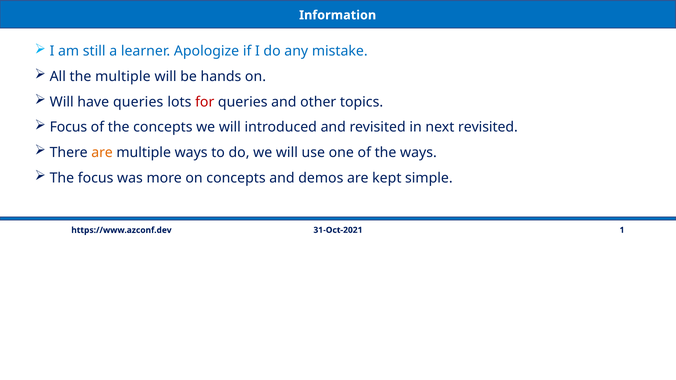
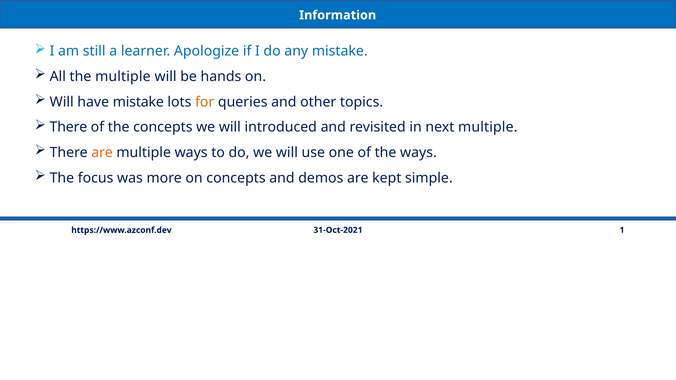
have queries: queries -> mistake
for colour: red -> orange
Focus at (68, 127): Focus -> There
next revisited: revisited -> multiple
